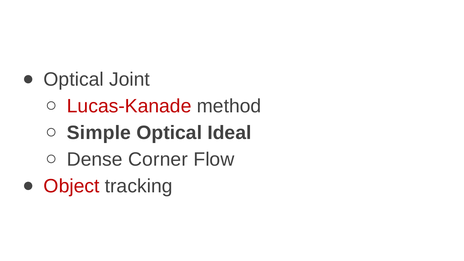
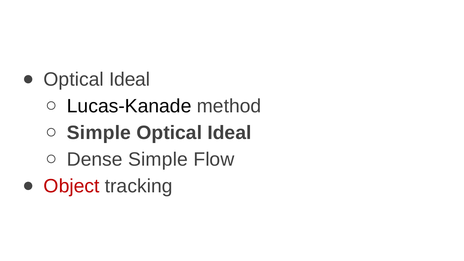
Joint at (129, 80): Joint -> Ideal
Lucas-Kanade colour: red -> black
Dense Corner: Corner -> Simple
